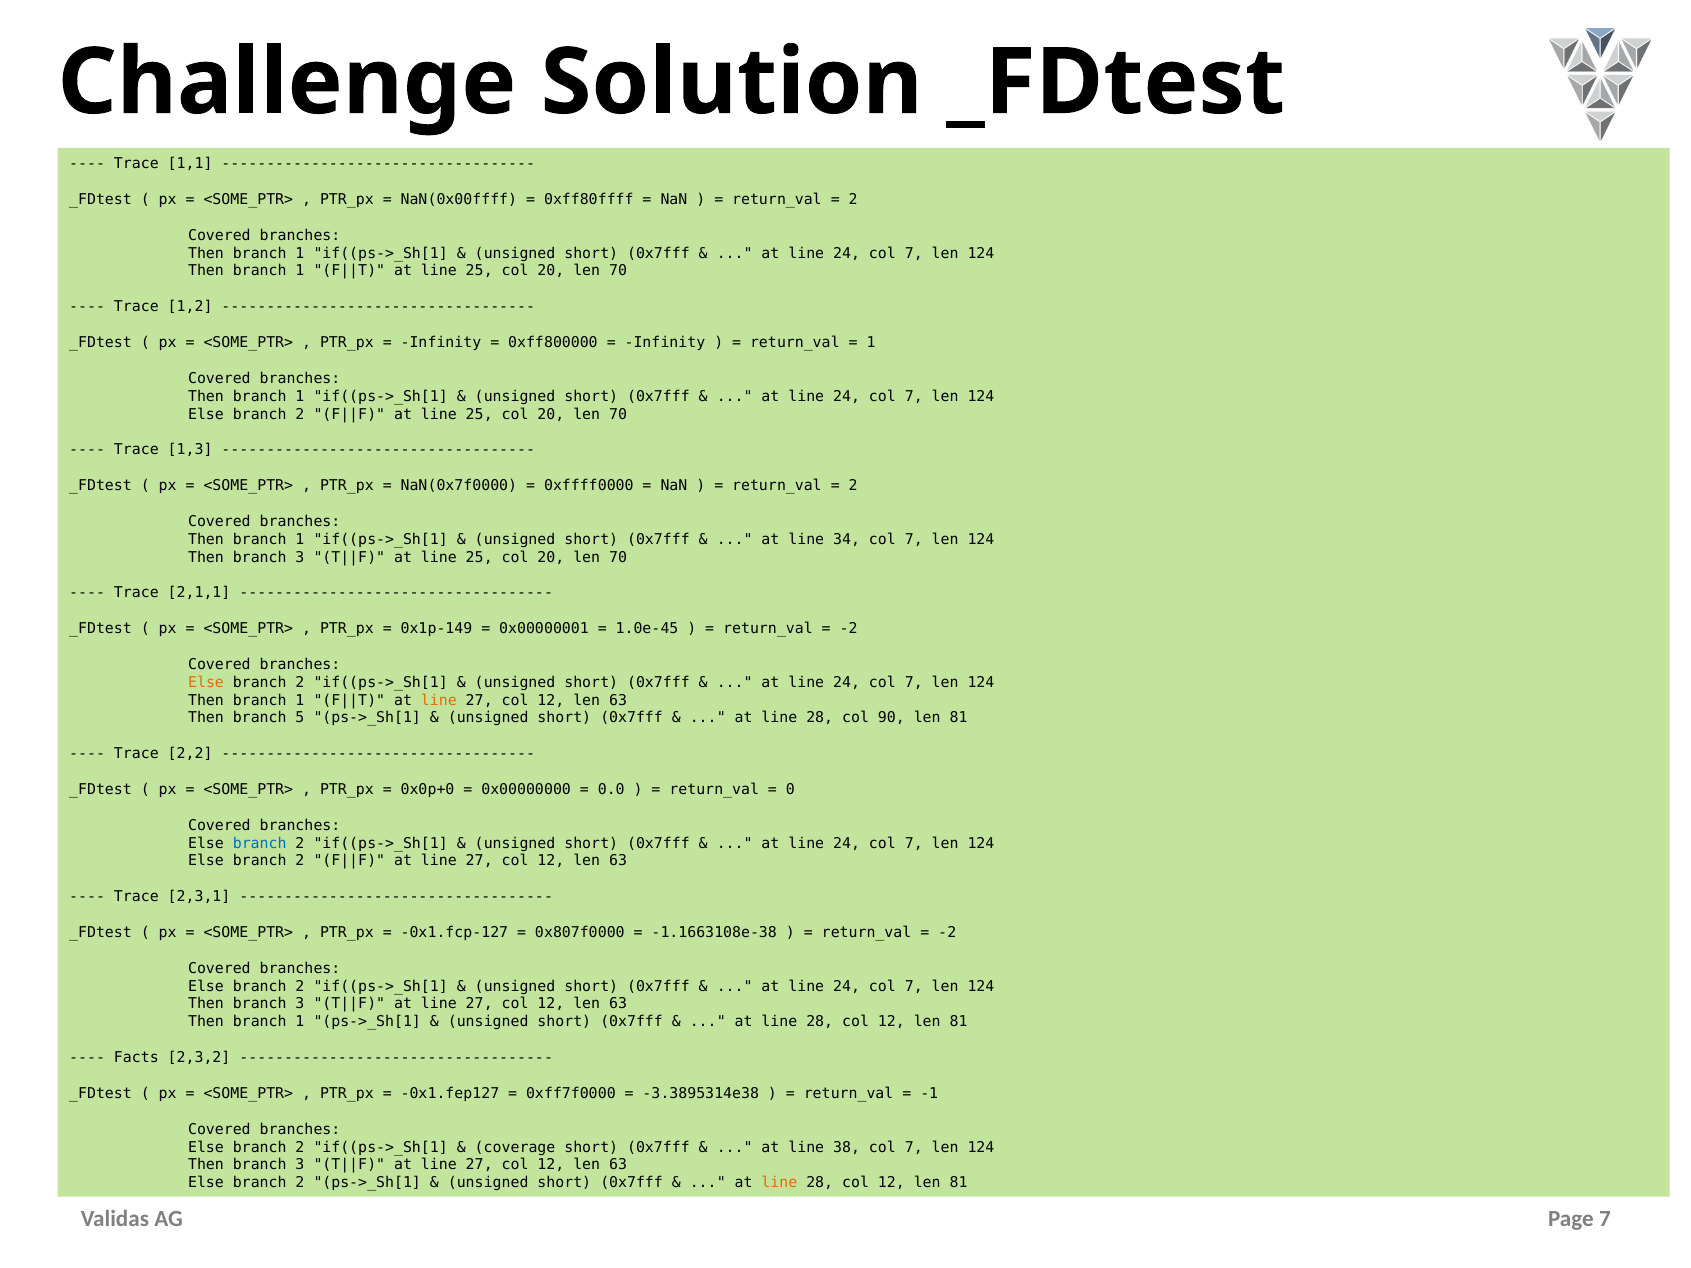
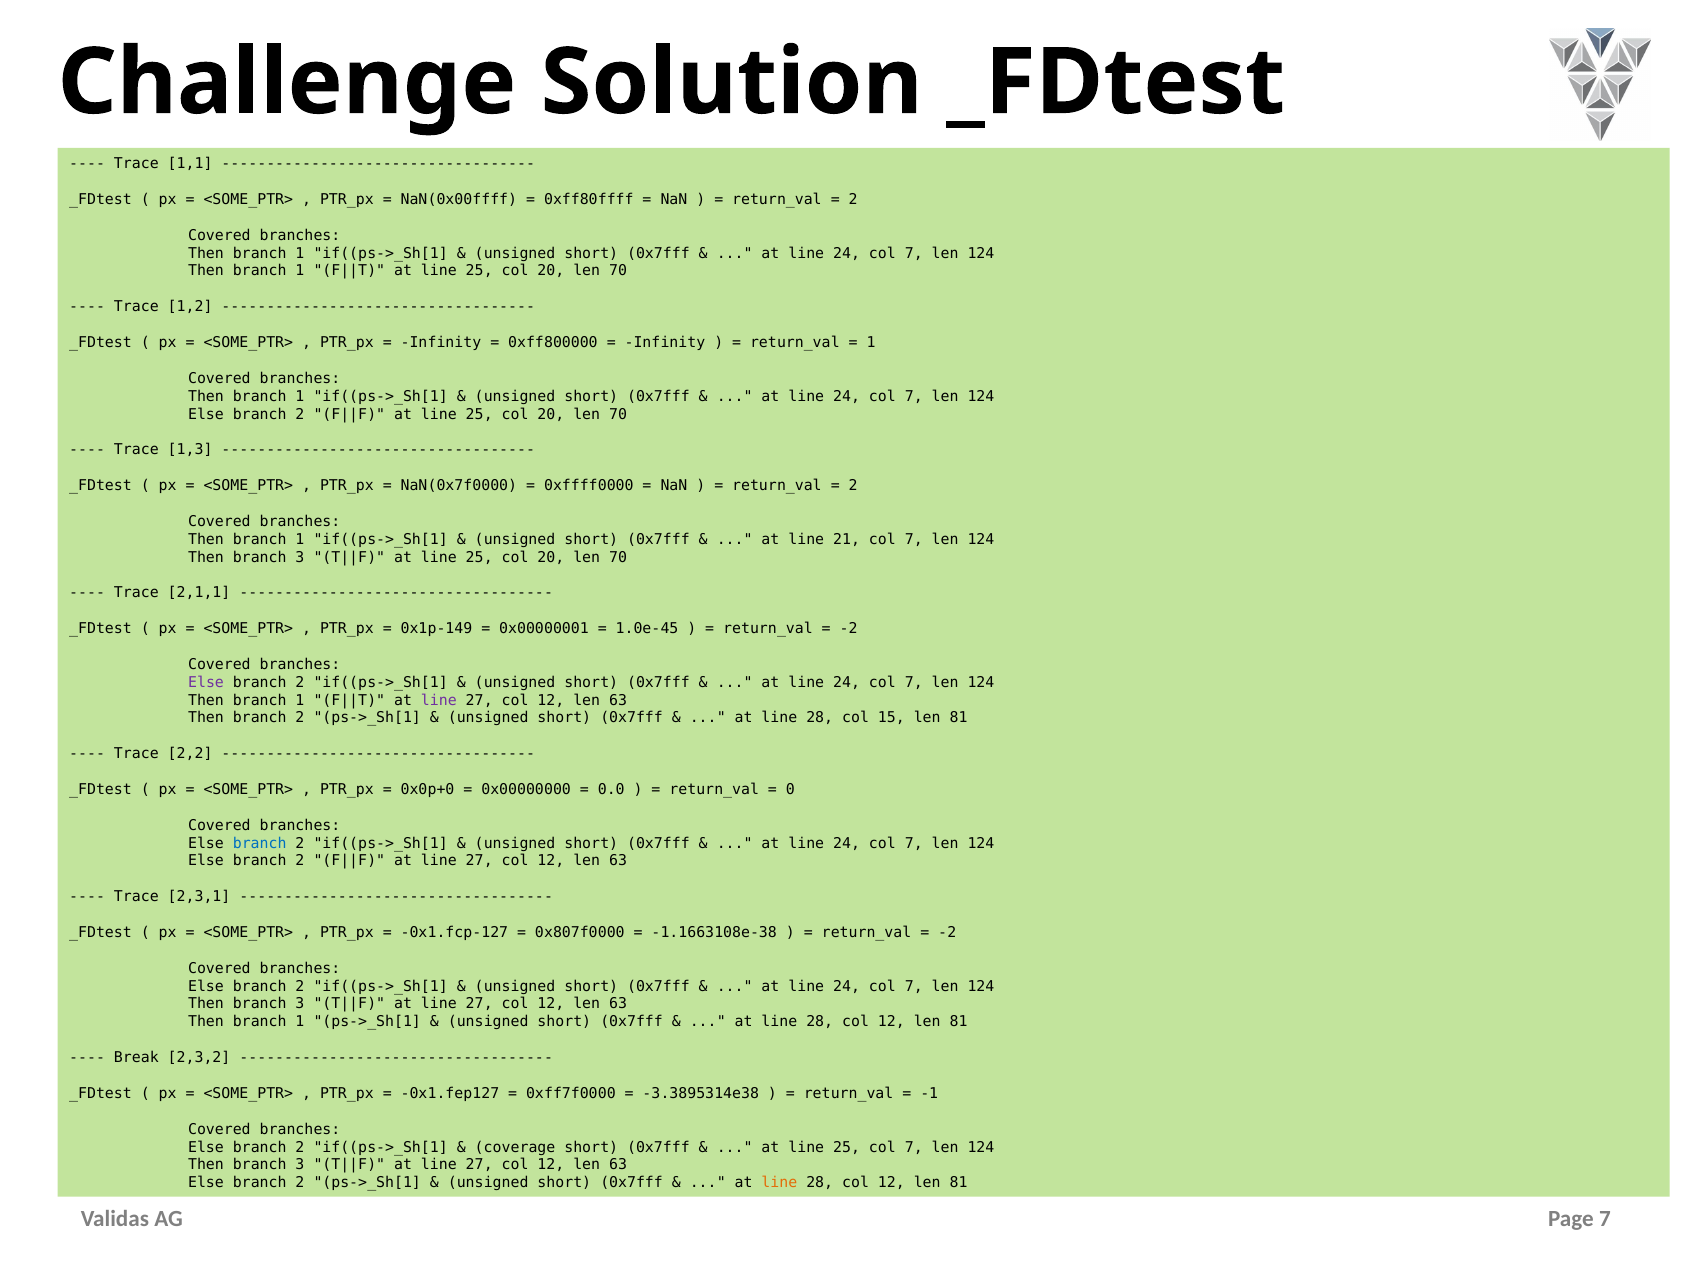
34: 34 -> 21
Else at (206, 682) colour: orange -> purple
line at (439, 700) colour: orange -> purple
Then branch 5: 5 -> 2
90: 90 -> 15
Facts: Facts -> Break
38 at (847, 1147): 38 -> 25
